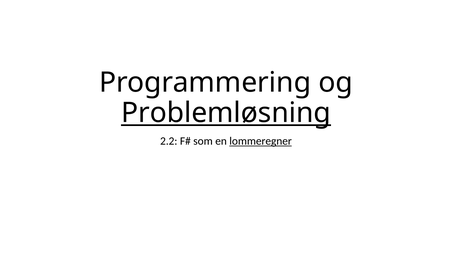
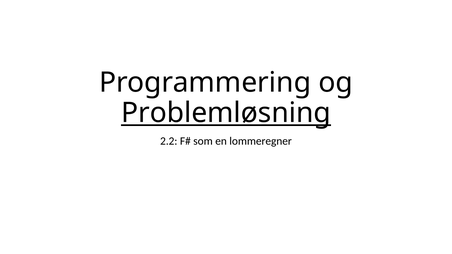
lommeregner underline: present -> none
